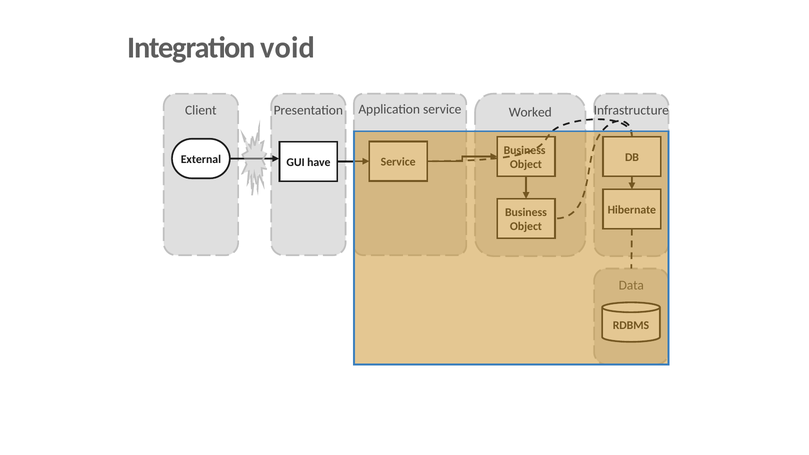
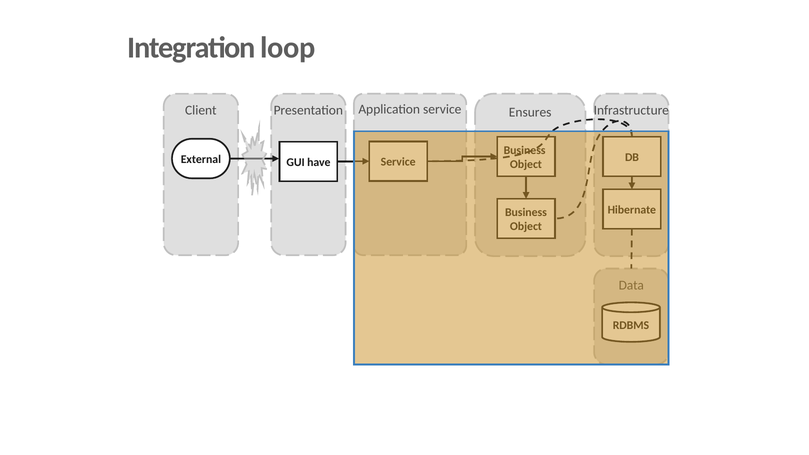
void: void -> loop
Worked: Worked -> Ensures
